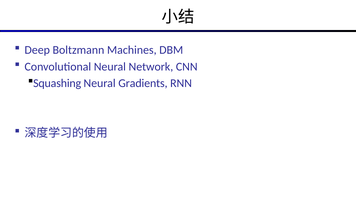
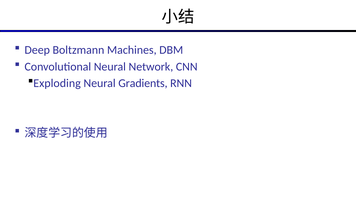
Squashing: Squashing -> Exploding
